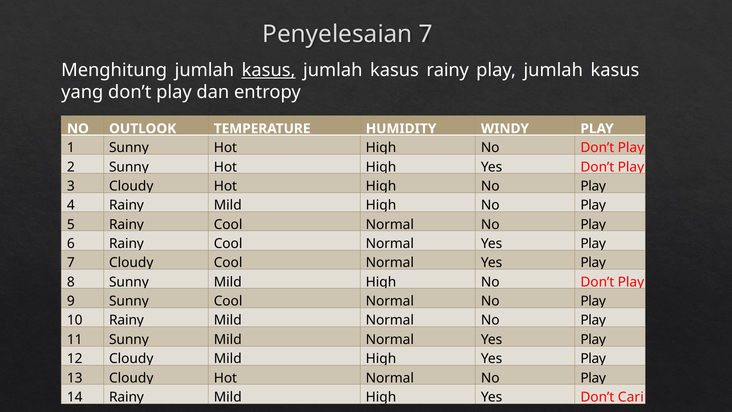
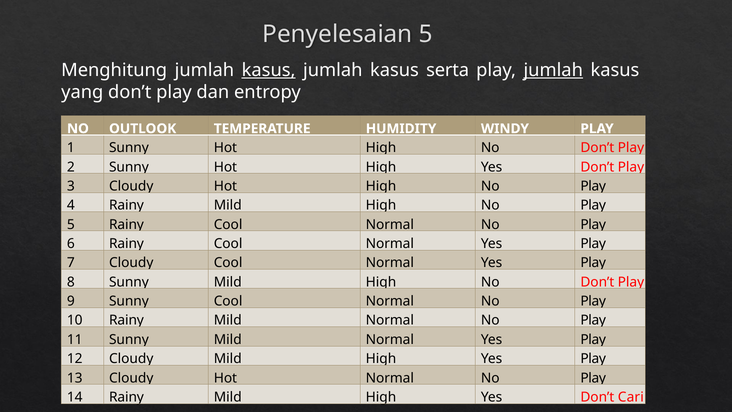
Penyelesaian 7: 7 -> 5
kasus rainy: rainy -> serta
jumlah at (553, 70) underline: none -> present
